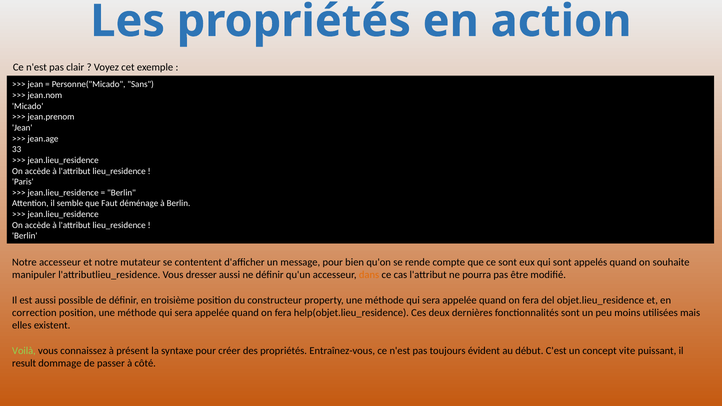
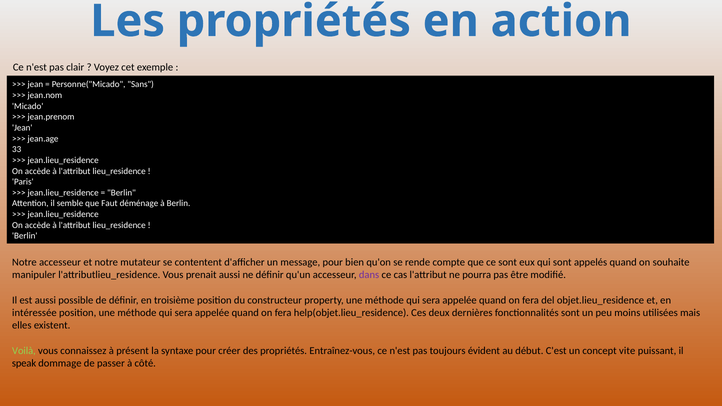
dresser: dresser -> prenait
dans colour: orange -> purple
correction: correction -> intéressée
result: result -> speak
